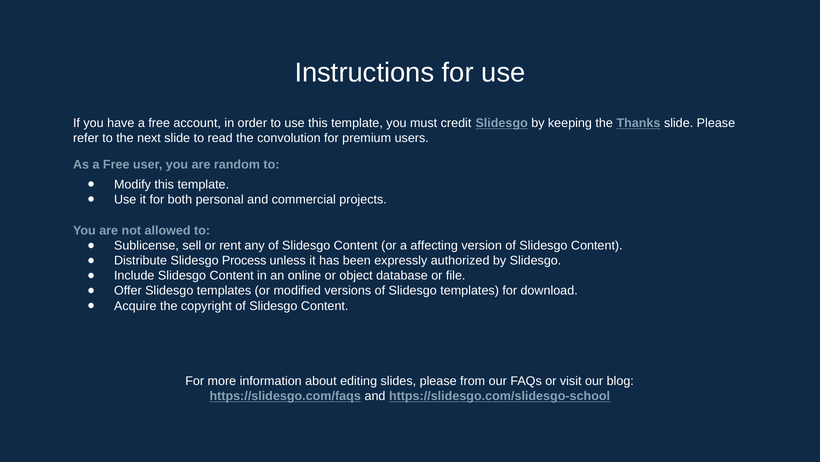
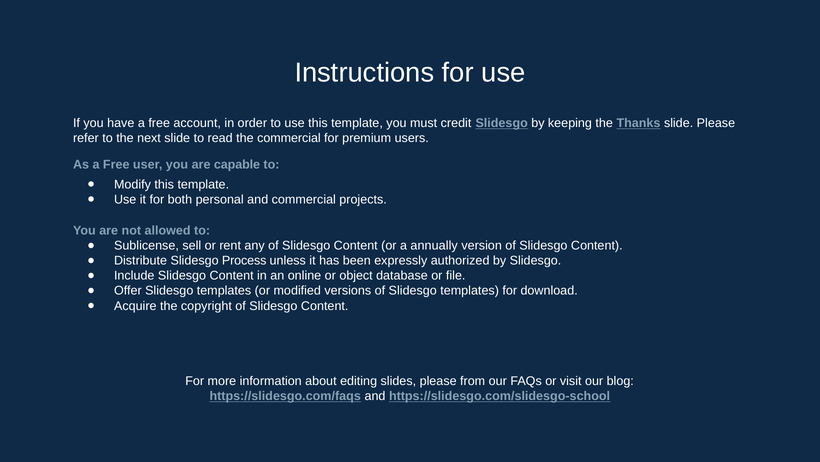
the convolution: convolution -> commercial
random: random -> capable
affecting: affecting -> annually
